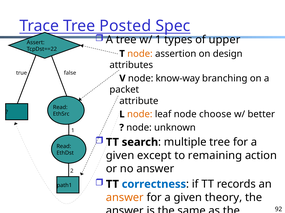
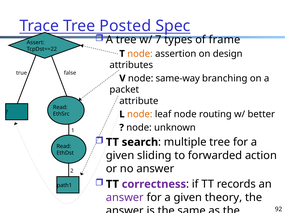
w/ 1: 1 -> 7
upper: upper -> frame
know-way: know-way -> same-way
choose: choose -> routing
except: except -> sliding
remaining: remaining -> forwarded
correctness colour: blue -> purple
answer at (125, 198) colour: orange -> purple
